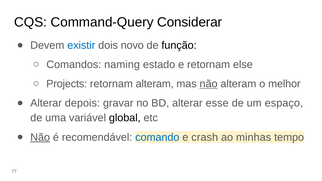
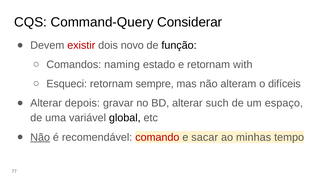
existir colour: blue -> red
else: else -> with
Projects: Projects -> Esqueci
retornam alteram: alteram -> sempre
não at (209, 84) underline: present -> none
melhor: melhor -> difíceis
esse: esse -> such
comando colour: blue -> red
crash: crash -> sacar
